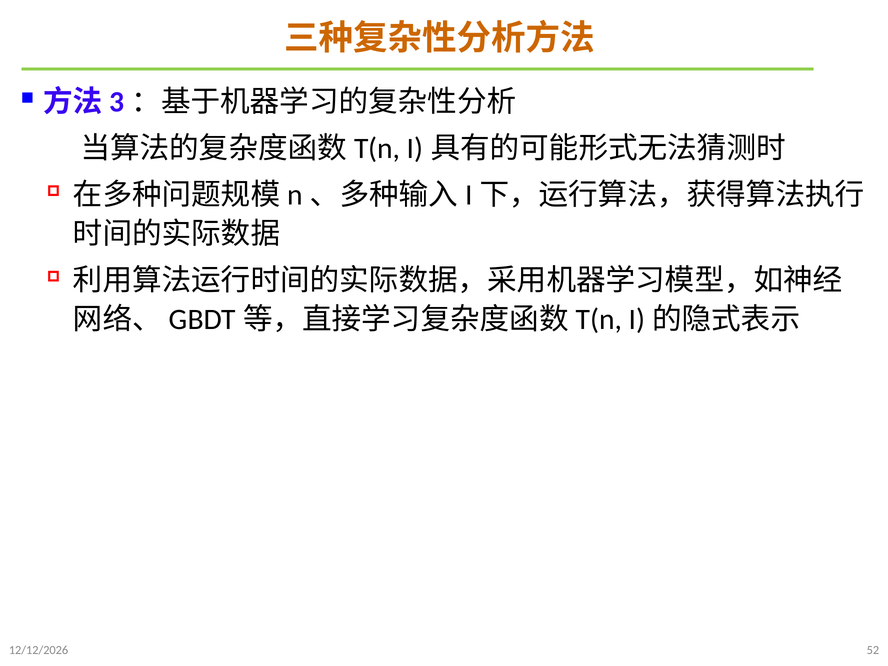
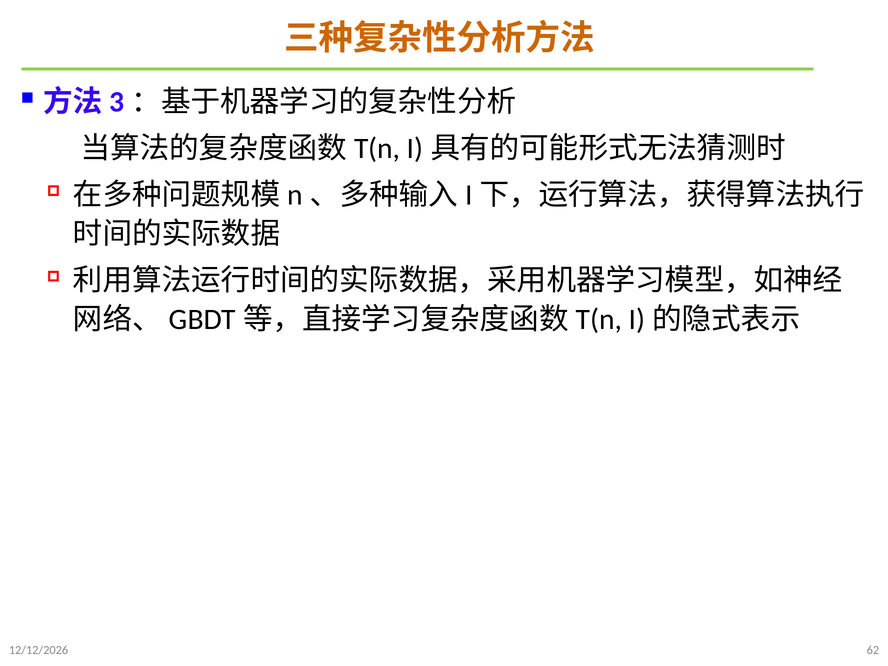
52: 52 -> 62
